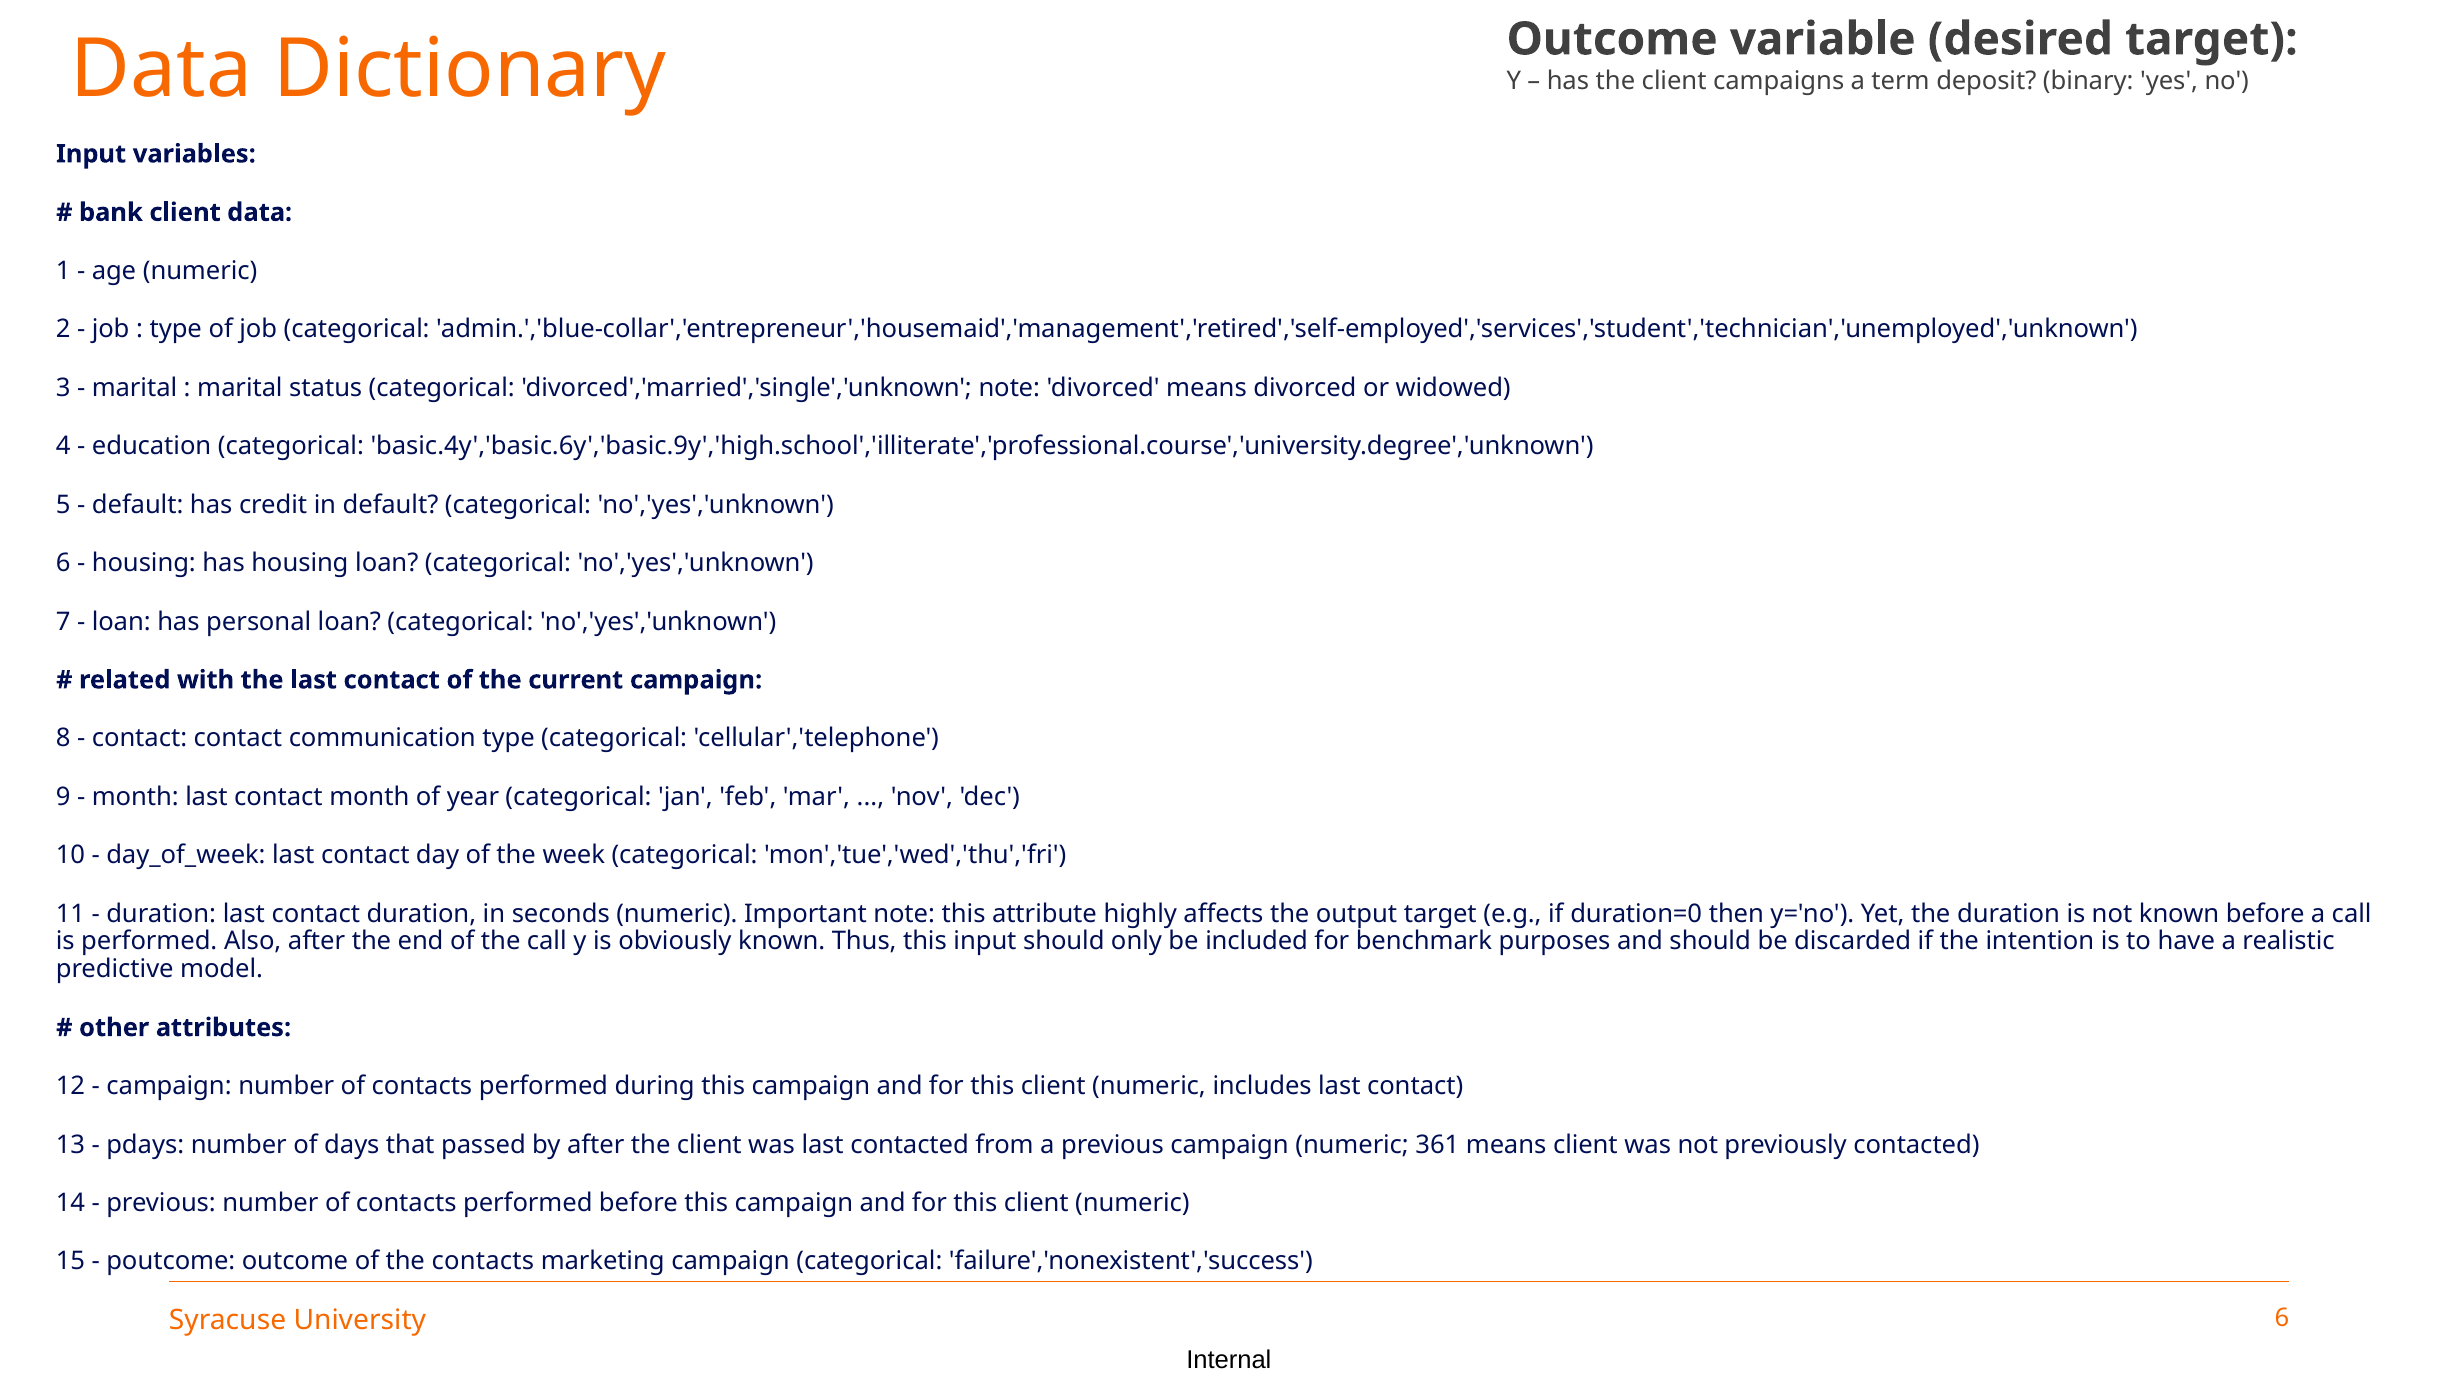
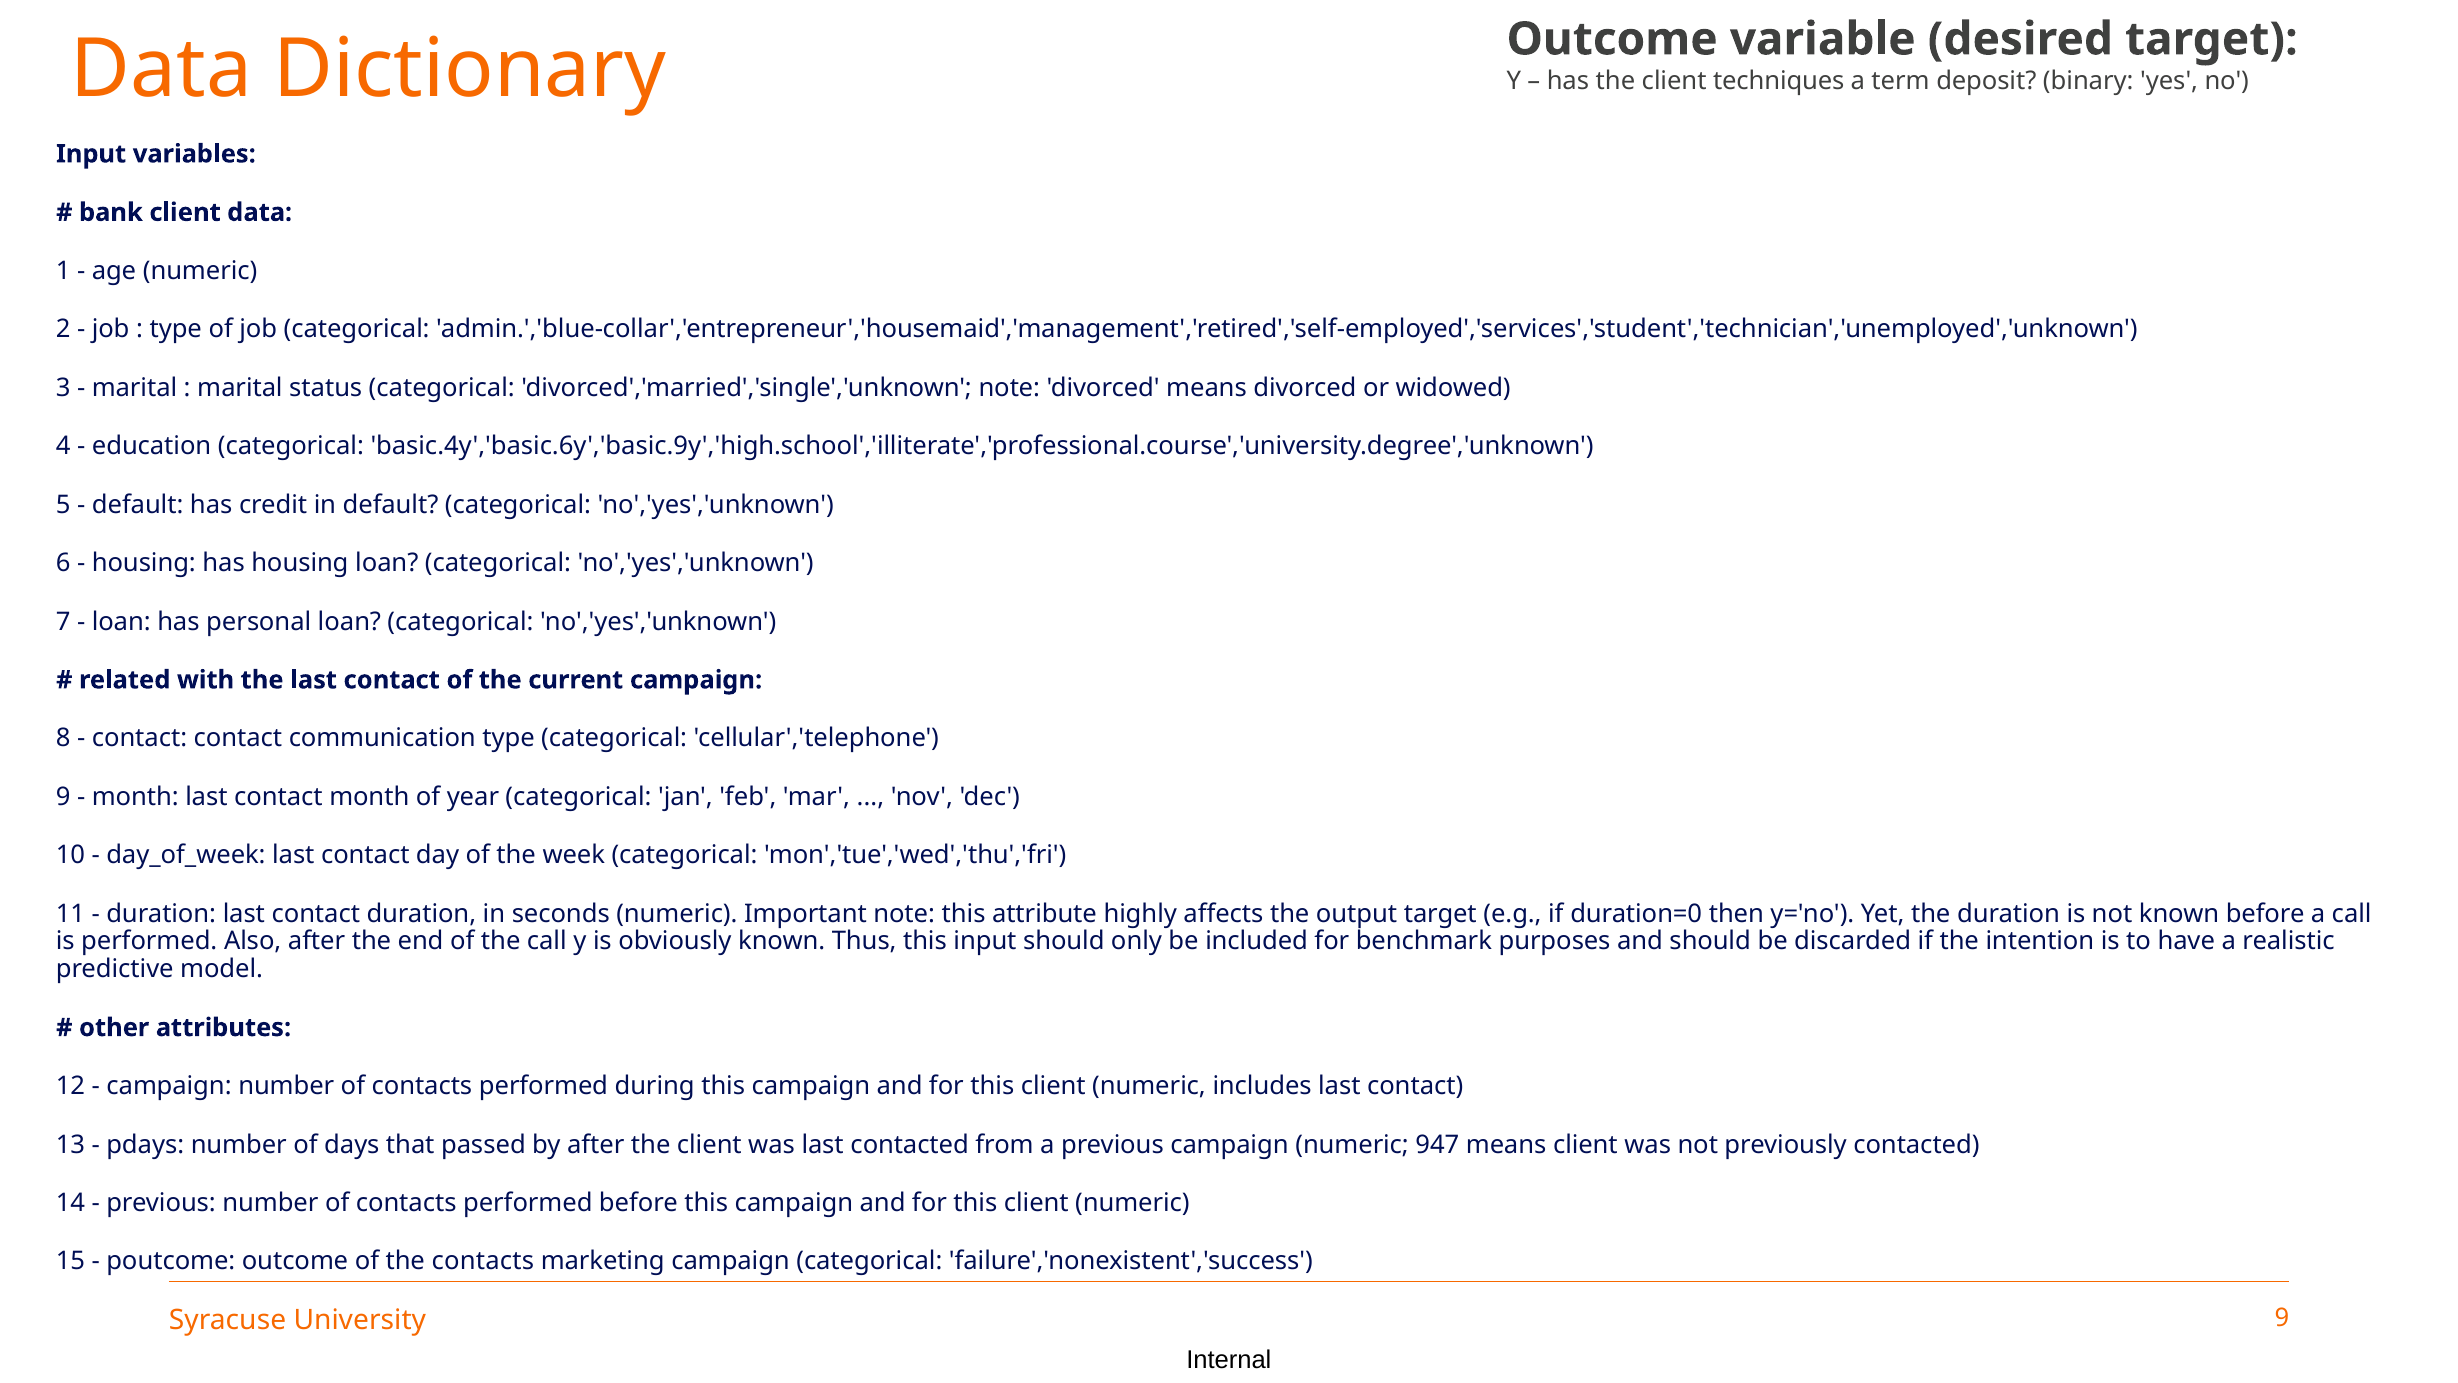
campaigns: campaigns -> techniques
361: 361 -> 947
6 at (2282, 1318): 6 -> 9
